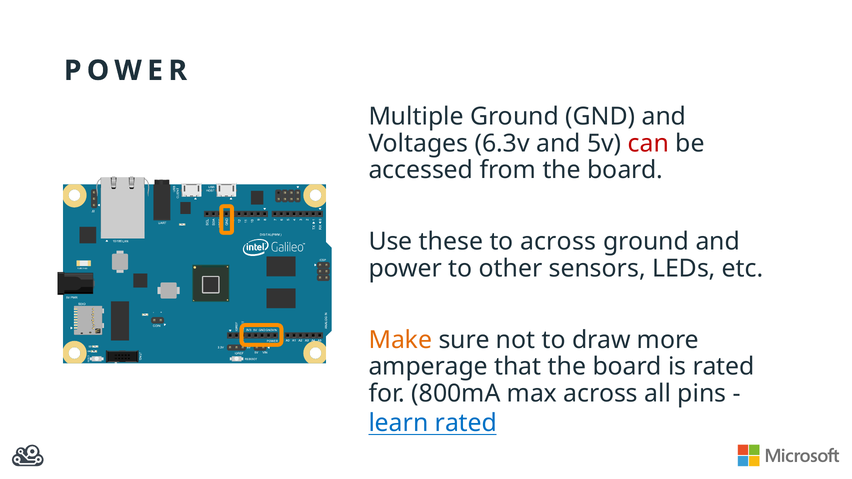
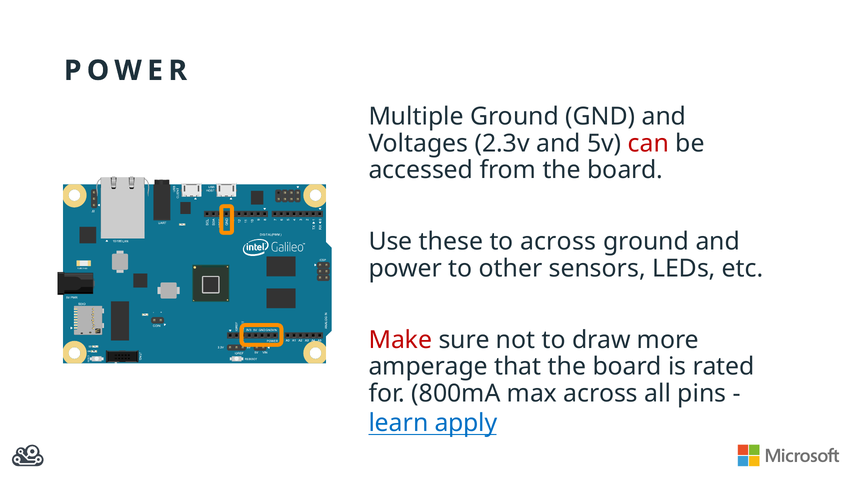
6.3v: 6.3v -> 2.3v
Make colour: orange -> red
learn rated: rated -> apply
